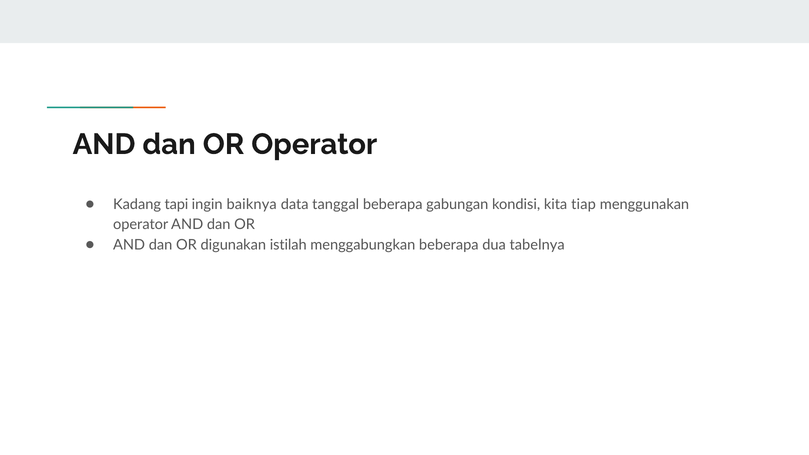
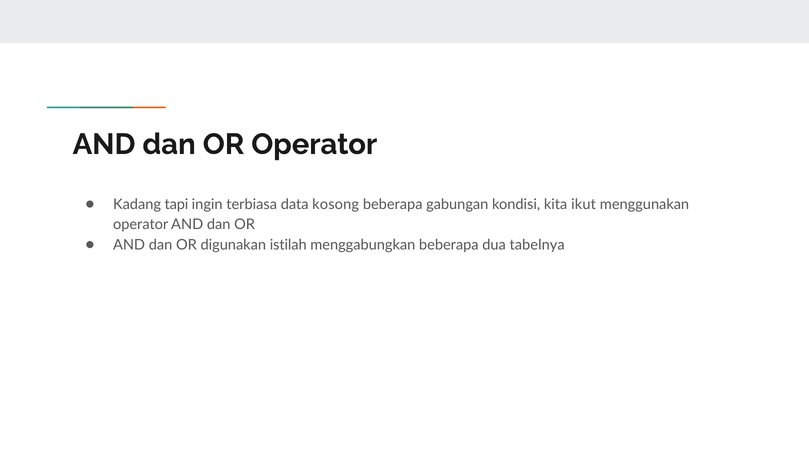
baiknya: baiknya -> terbiasa
tanggal: tanggal -> kosong
tiap: tiap -> ikut
